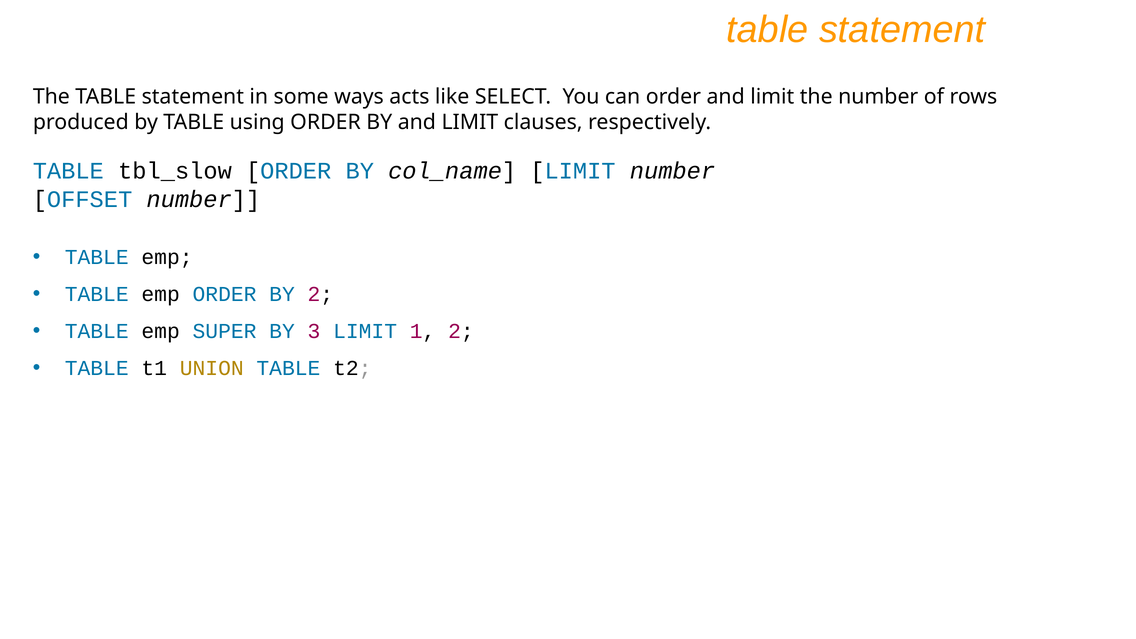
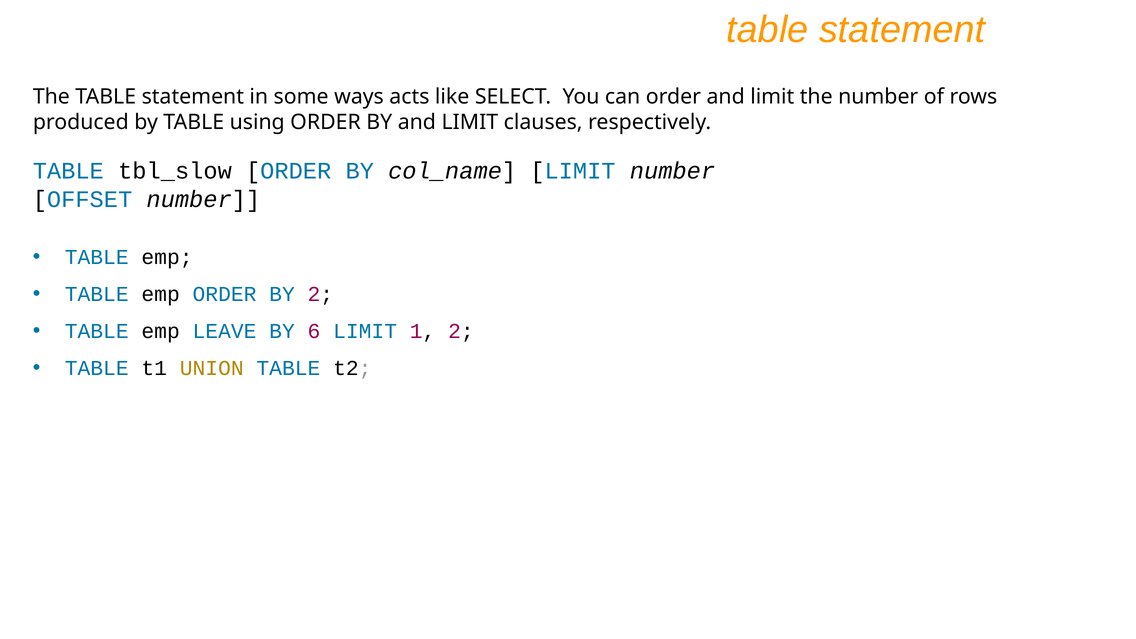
SUPER: SUPER -> LEAVE
3: 3 -> 6
